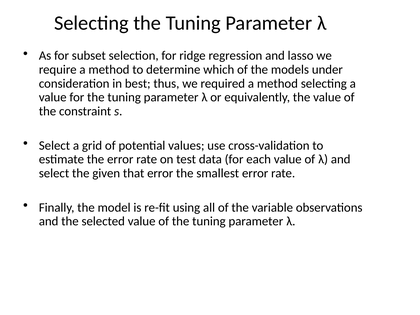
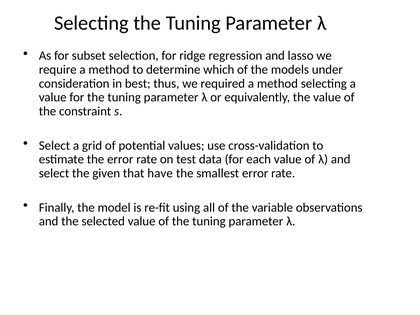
that error: error -> have
